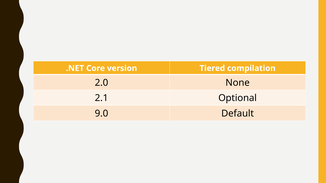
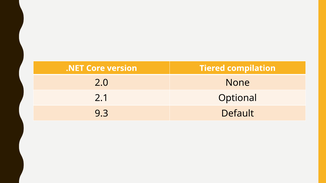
9.0: 9.0 -> 9.3
